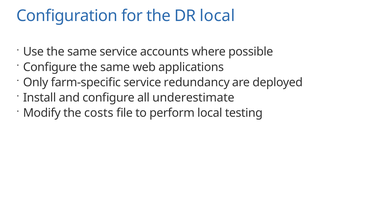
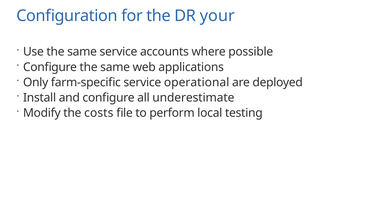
DR local: local -> your
redundancy: redundancy -> operational
